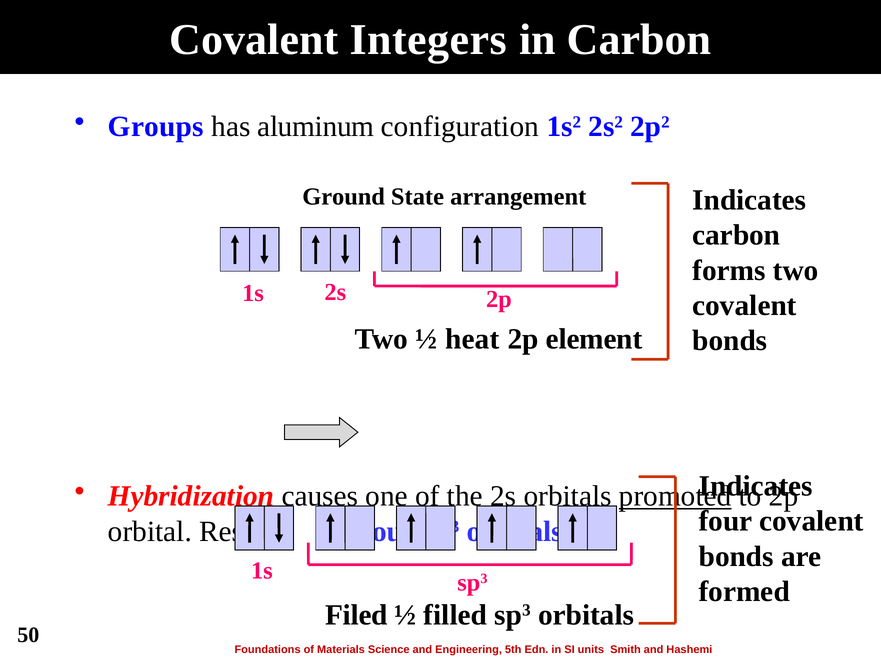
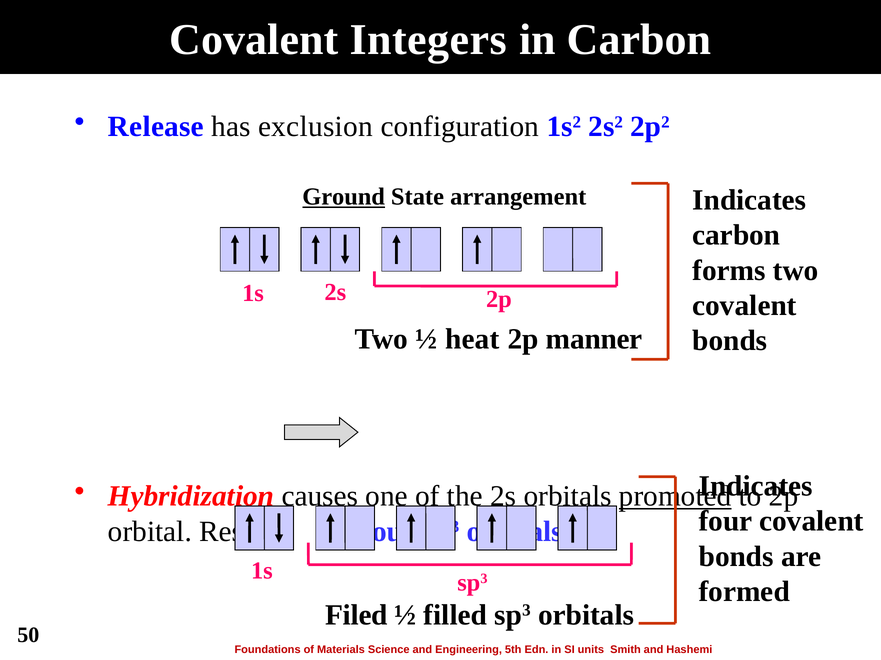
Groups: Groups -> Release
aluminum: aluminum -> exclusion
Ground underline: none -> present
element: element -> manner
